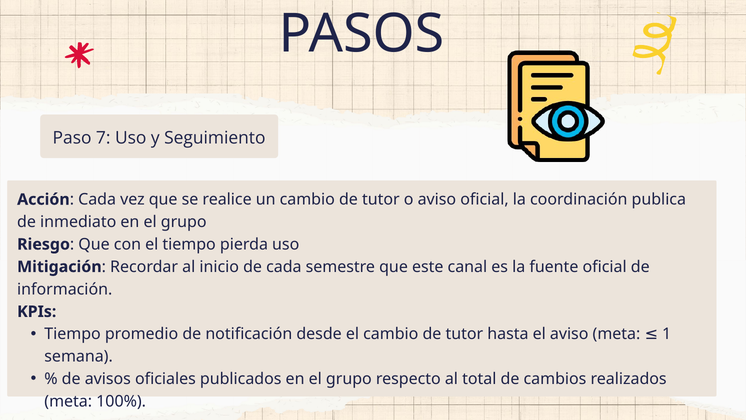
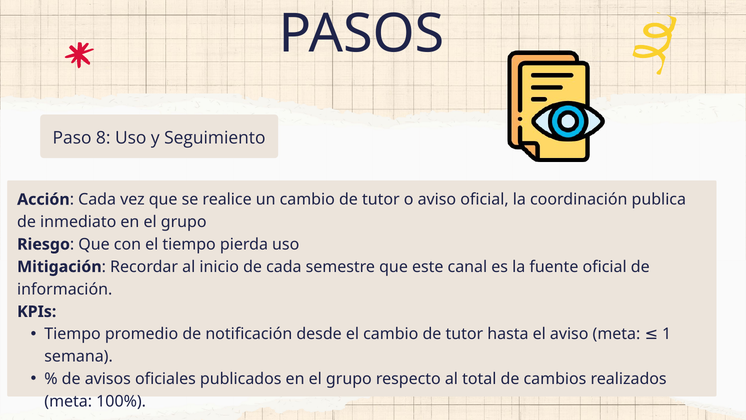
7: 7 -> 8
